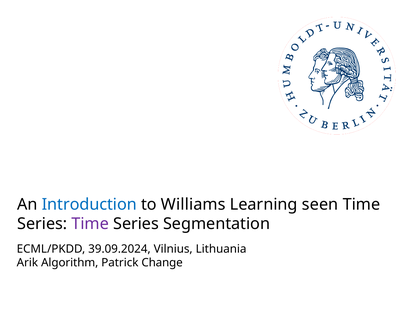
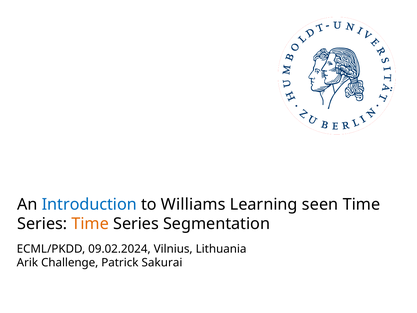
Time at (90, 224) colour: purple -> orange
39.09.2024: 39.09.2024 -> 09.02.2024
Algorithm: Algorithm -> Challenge
Change: Change -> Sakurai
